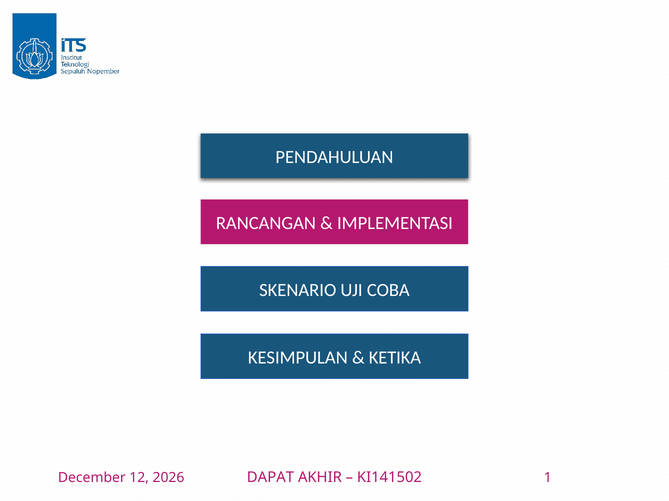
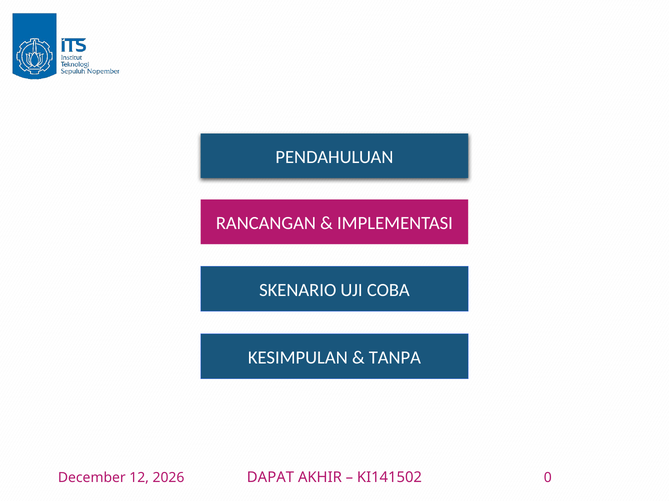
KETIKA: KETIKA -> TANPA
1: 1 -> 0
